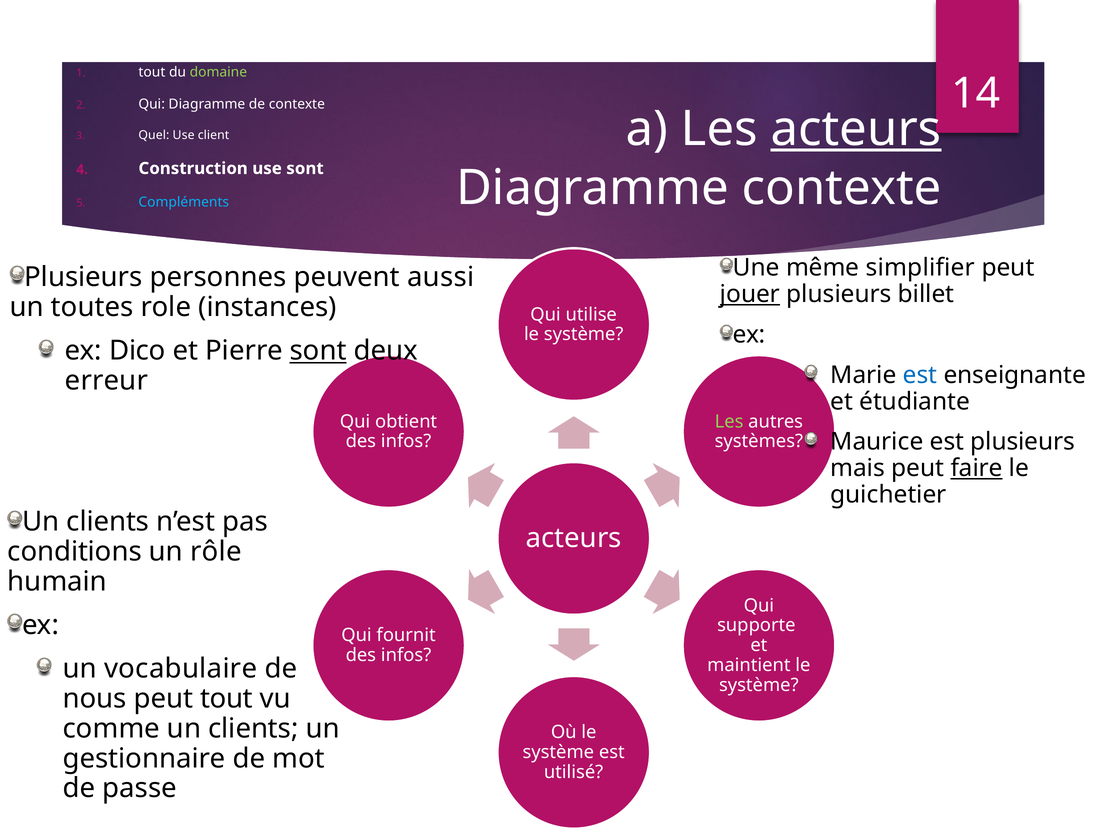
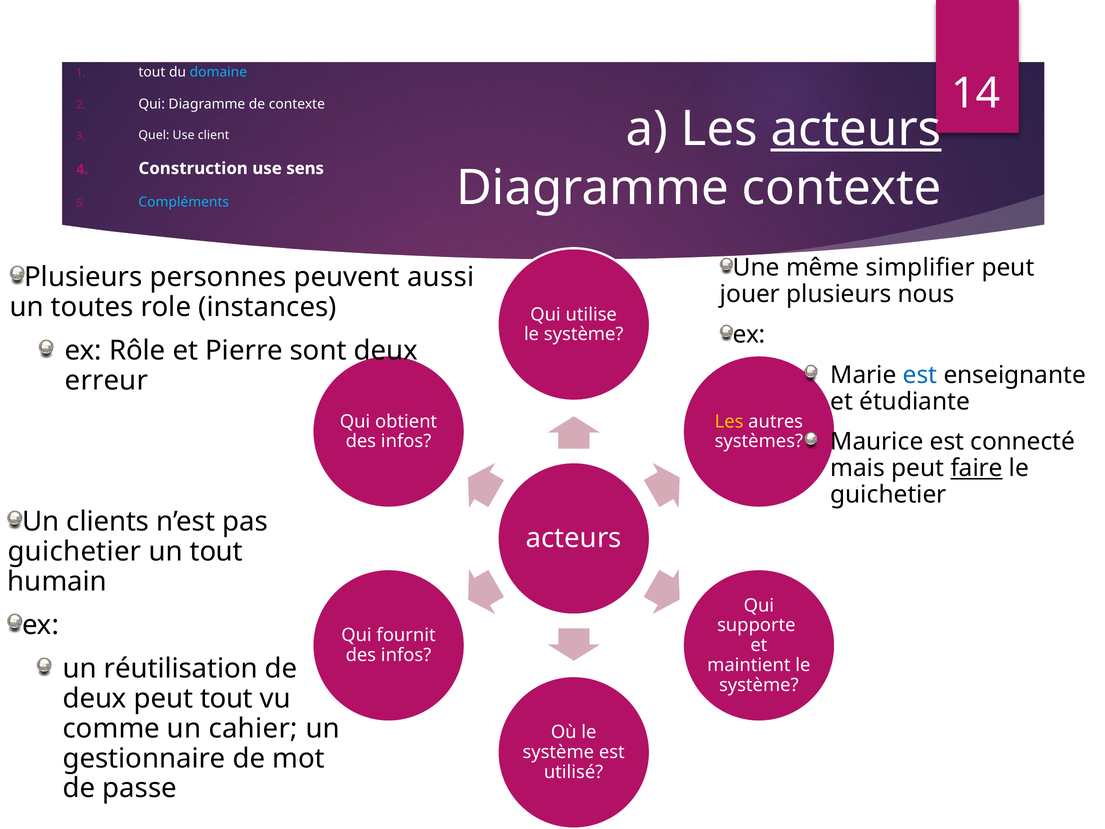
domaine colour: light green -> light blue
use sont: sont -> sens
jouer underline: present -> none
billet: billet -> nous
Dico: Dico -> Rôle
sont at (318, 351) underline: present -> none
Les at (729, 421) colour: light green -> yellow
est plusieurs: plusieurs -> connecté
conditions at (75, 551): conditions -> guichetier
un rôle: rôle -> tout
vocabulaire: vocabulaire -> réutilisation
nous at (95, 698): nous -> deux
comme un clients: clients -> cahier
